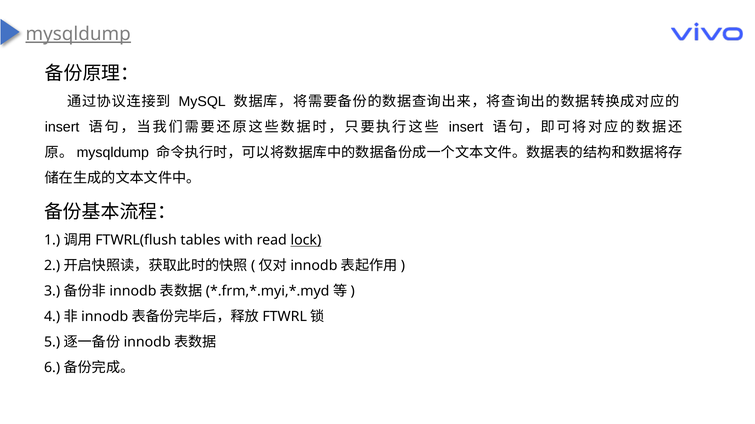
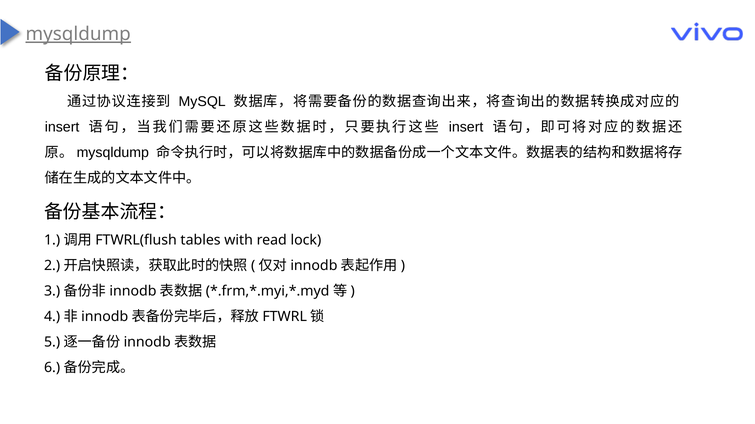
lock underline: present -> none
